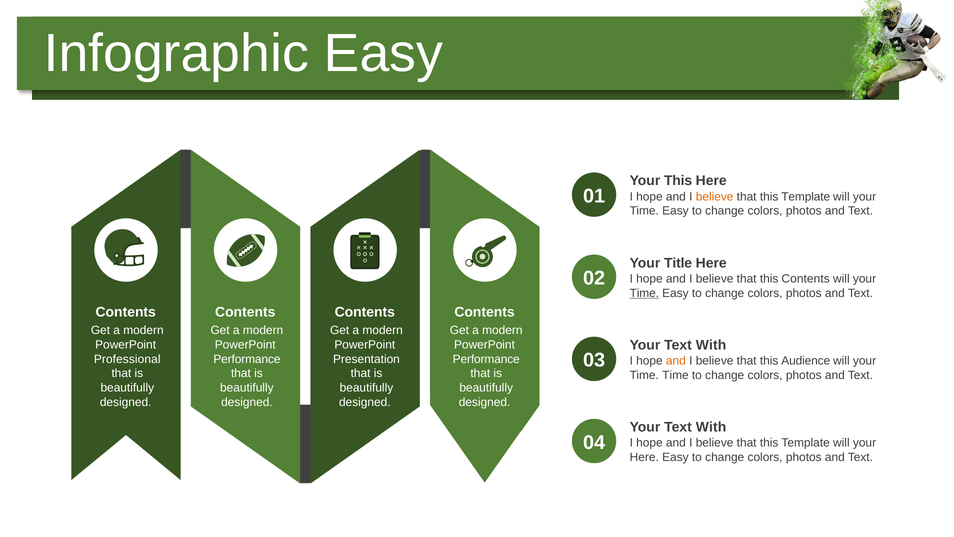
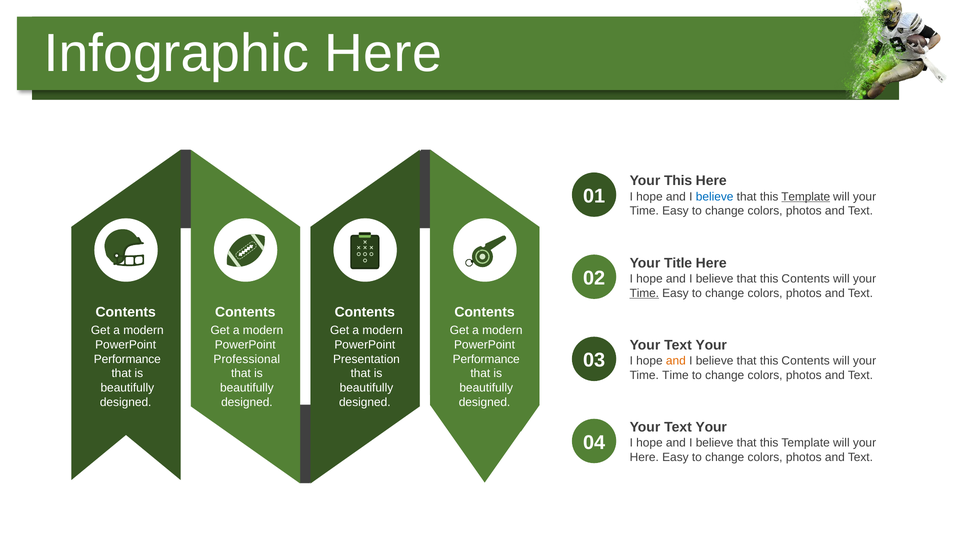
Infographic Easy: Easy -> Here
believe at (715, 197) colour: orange -> blue
Template at (806, 197) underline: none -> present
With at (711, 345): With -> Your
Professional at (127, 359): Professional -> Performance
Performance at (247, 359): Performance -> Professional
Audience at (806, 361): Audience -> Contents
With at (711, 427): With -> Your
